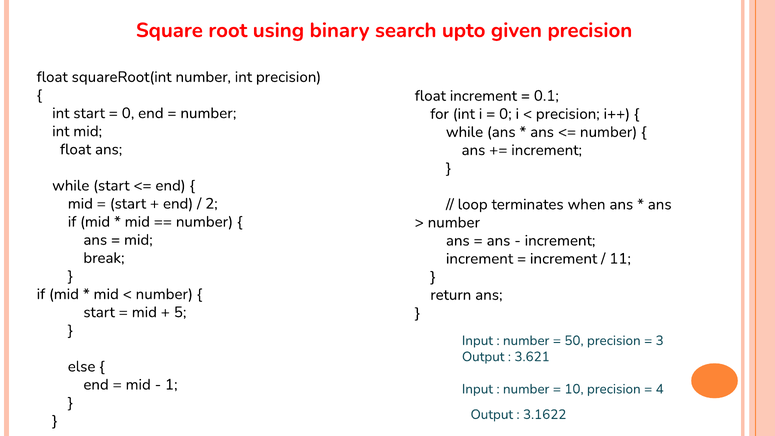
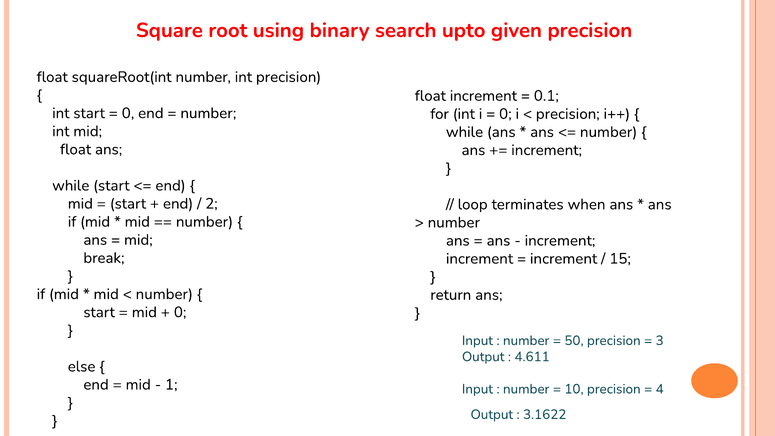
11: 11 -> 15
5 at (180, 312): 5 -> 0
3.621: 3.621 -> 4.611
